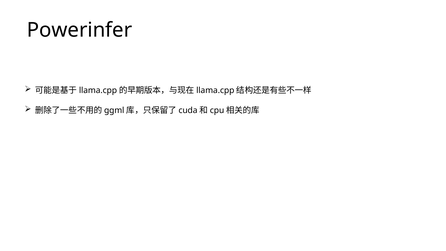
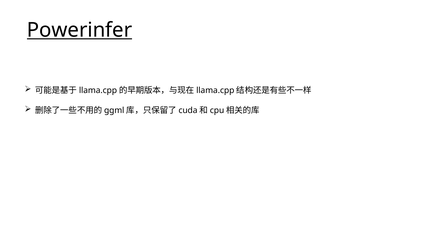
Powerinfer underline: none -> present
